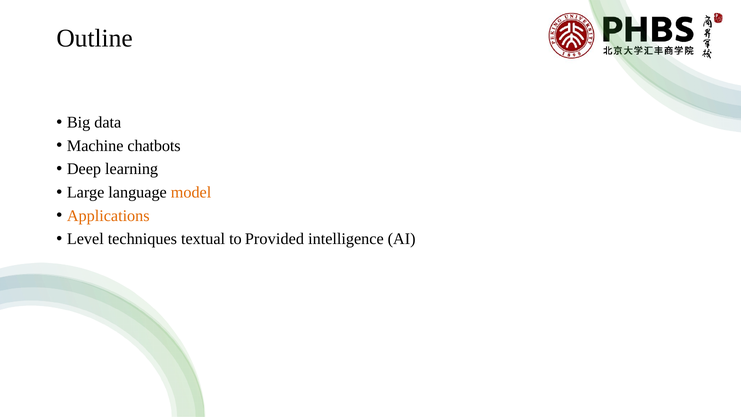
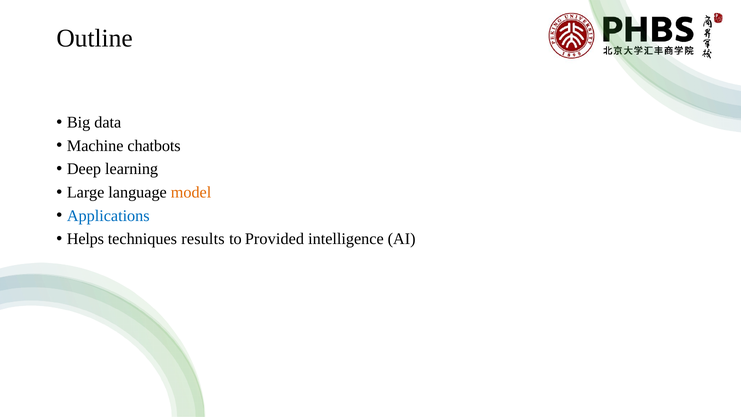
Applications colour: orange -> blue
Level: Level -> Helps
textual: textual -> results
